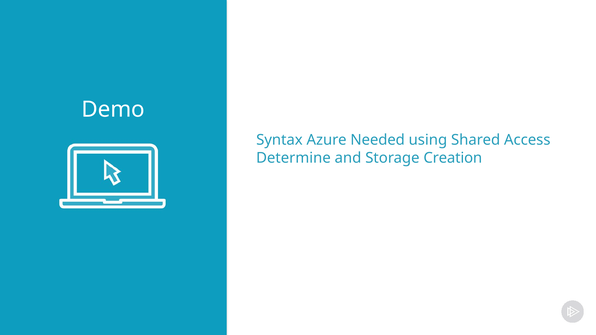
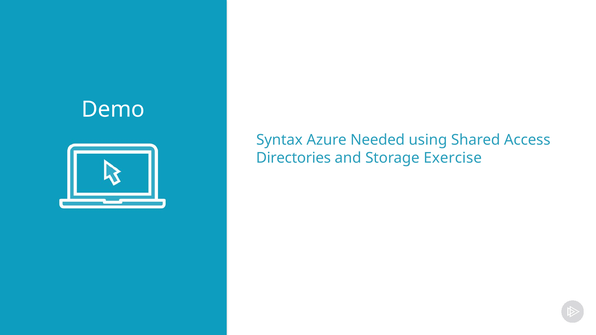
Determine: Determine -> Directories
Creation: Creation -> Exercise
